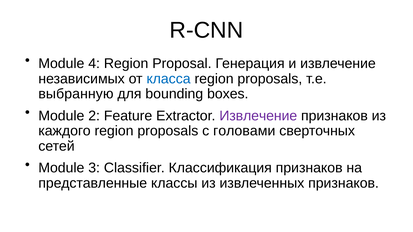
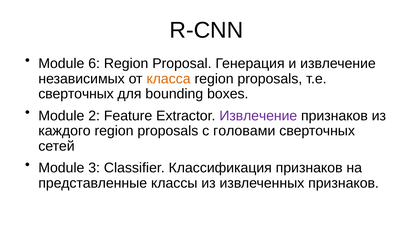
4: 4 -> 6
класса colour: blue -> orange
выбранную at (76, 94): выбранную -> сверточных
